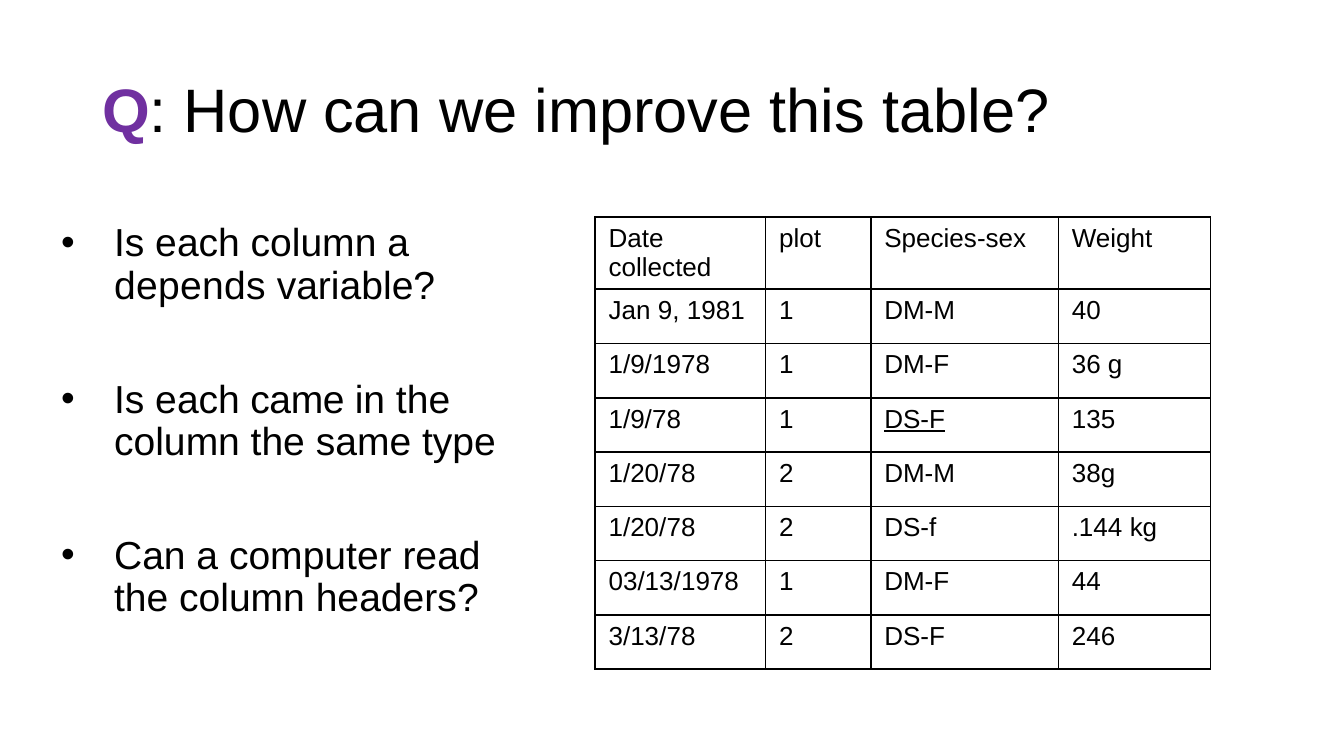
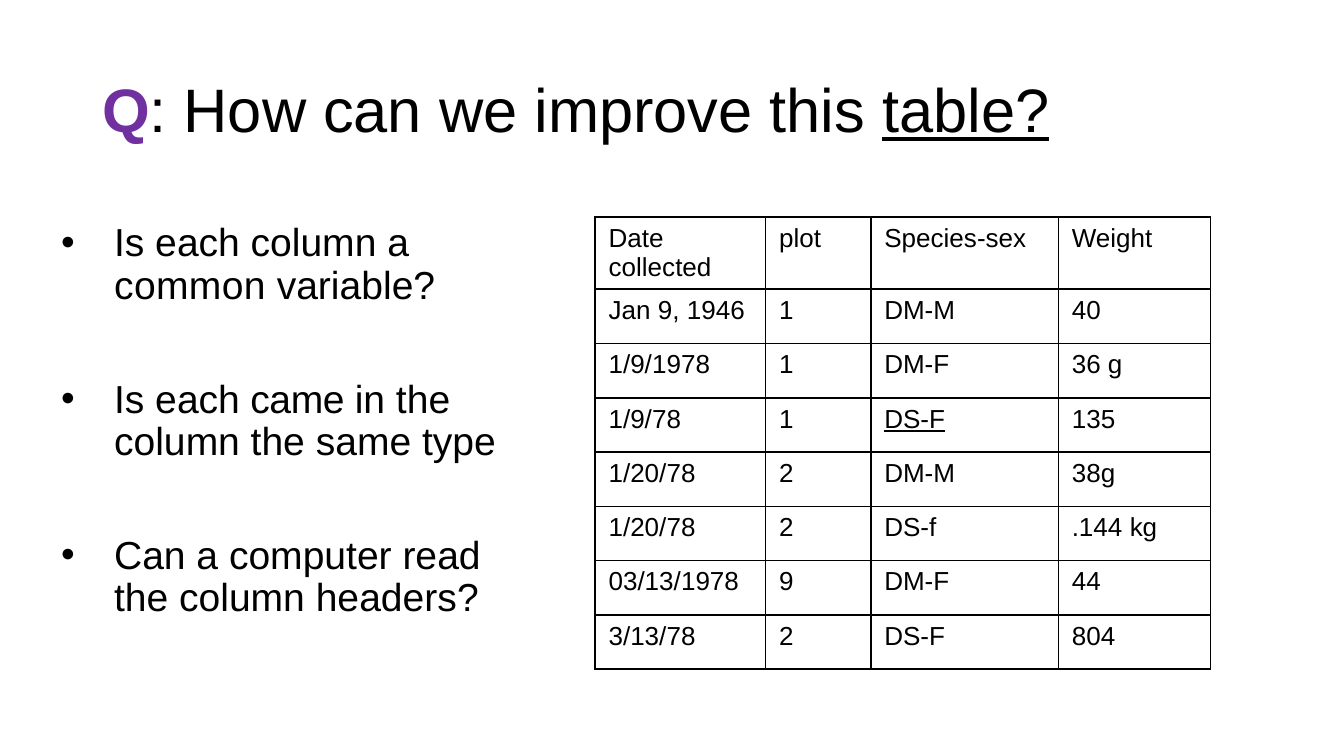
table underline: none -> present
depends: depends -> common
1981: 1981 -> 1946
03/13/1978 1: 1 -> 9
246: 246 -> 804
